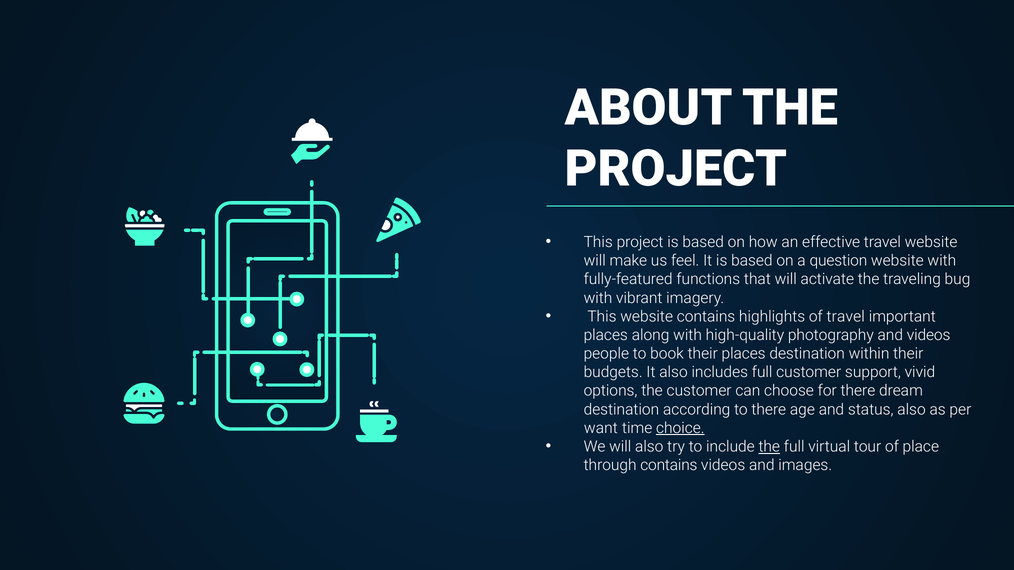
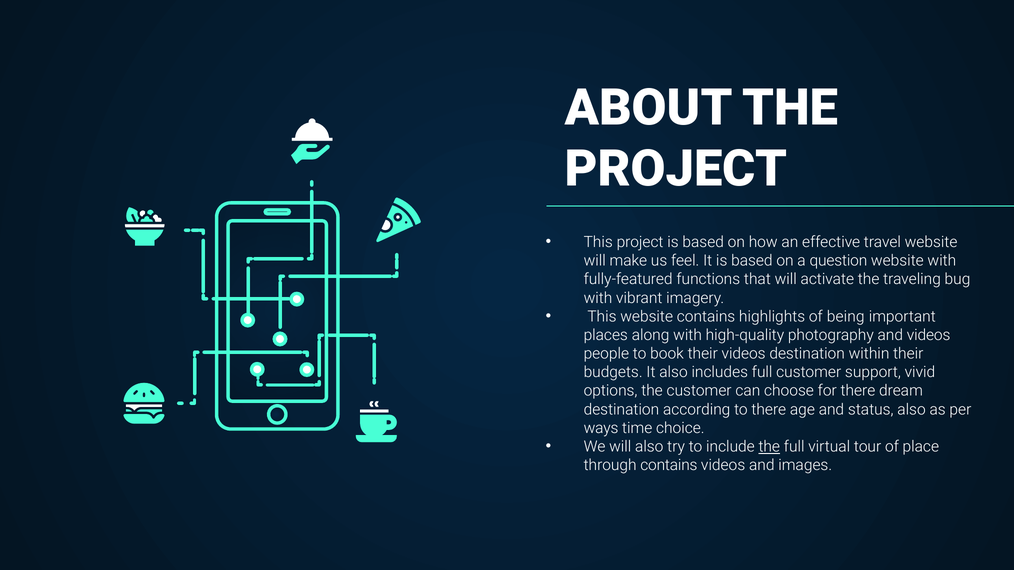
of travel: travel -> being
their places: places -> videos
want: want -> ways
choice underline: present -> none
